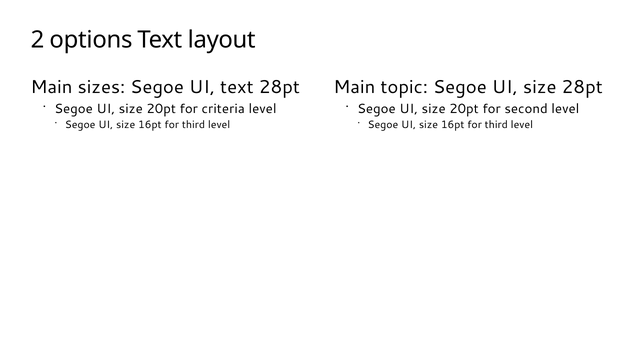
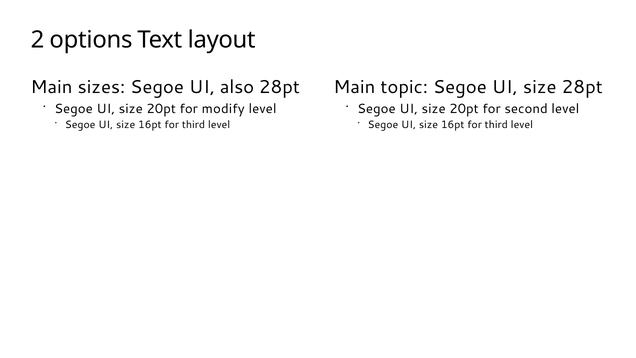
UI text: text -> also
criteria: criteria -> modify
